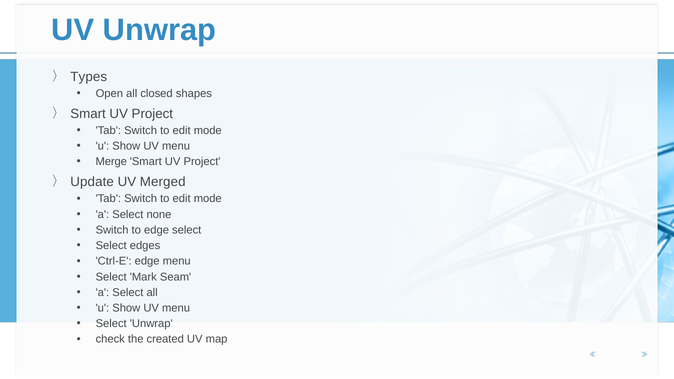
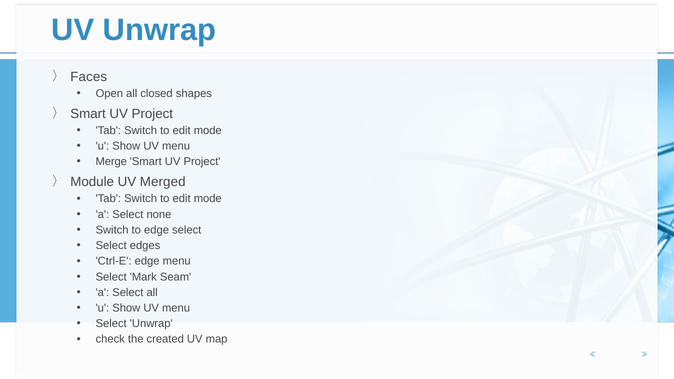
Types: Types -> Faces
Update: Update -> Module
